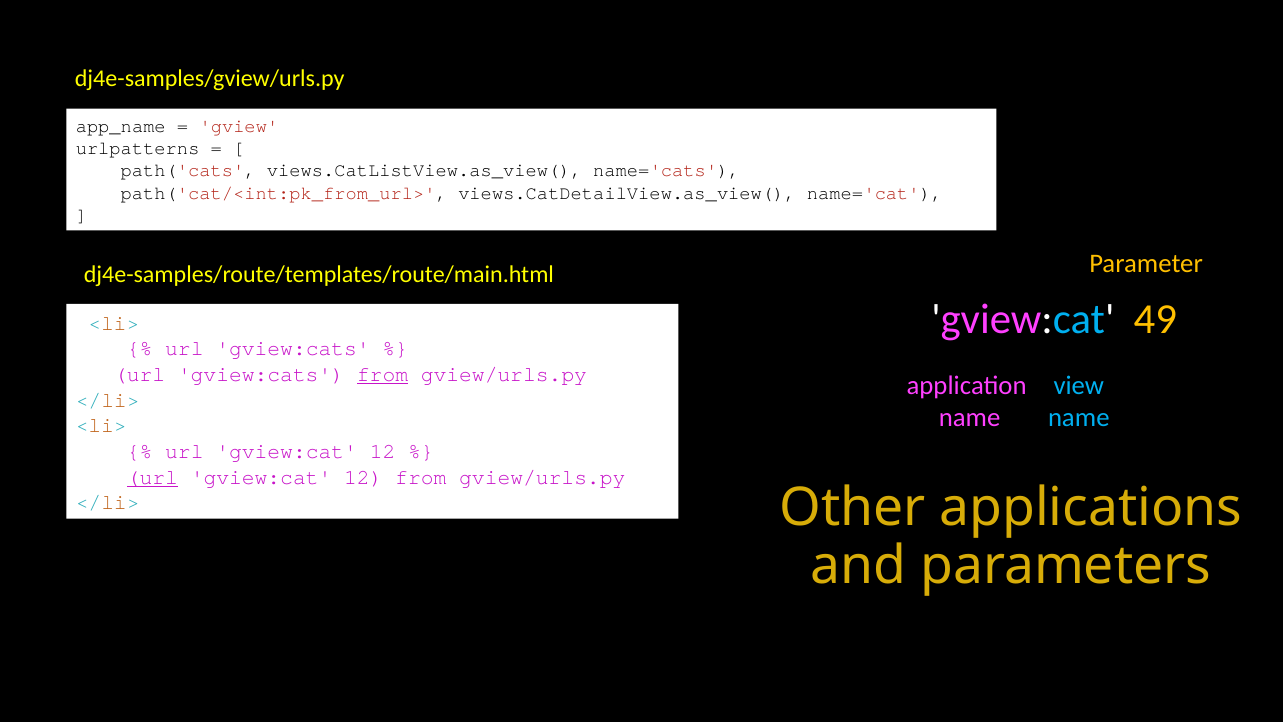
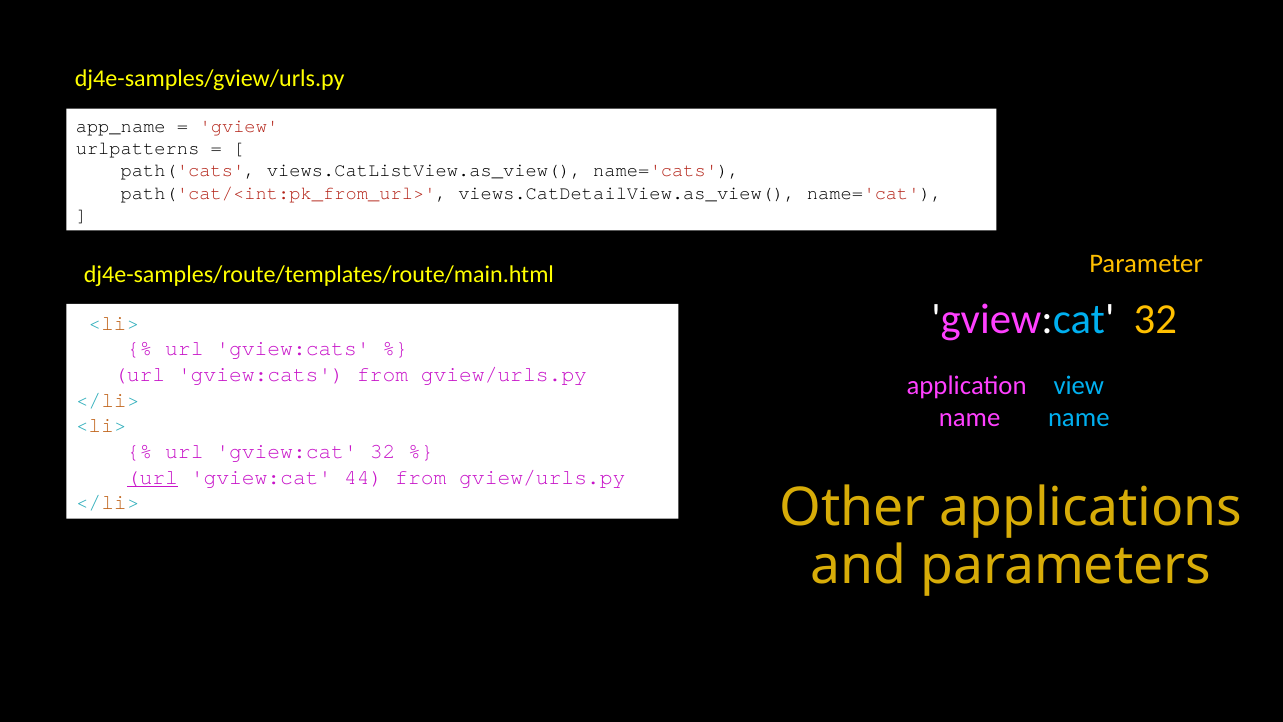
49 at (1155, 319): 49 -> 32
from at (383, 374) underline: present -> none
12 at (383, 451): 12 -> 32
12 at (363, 477): 12 -> 44
